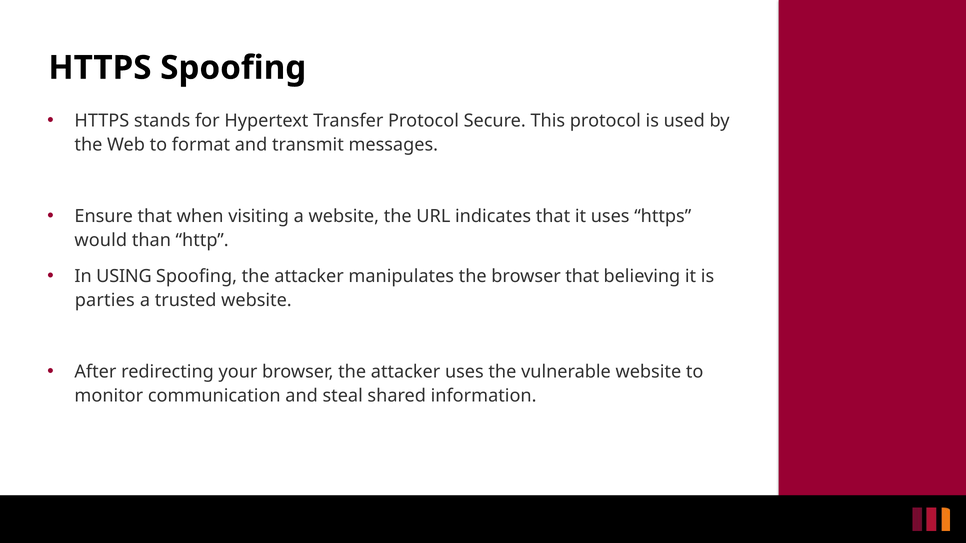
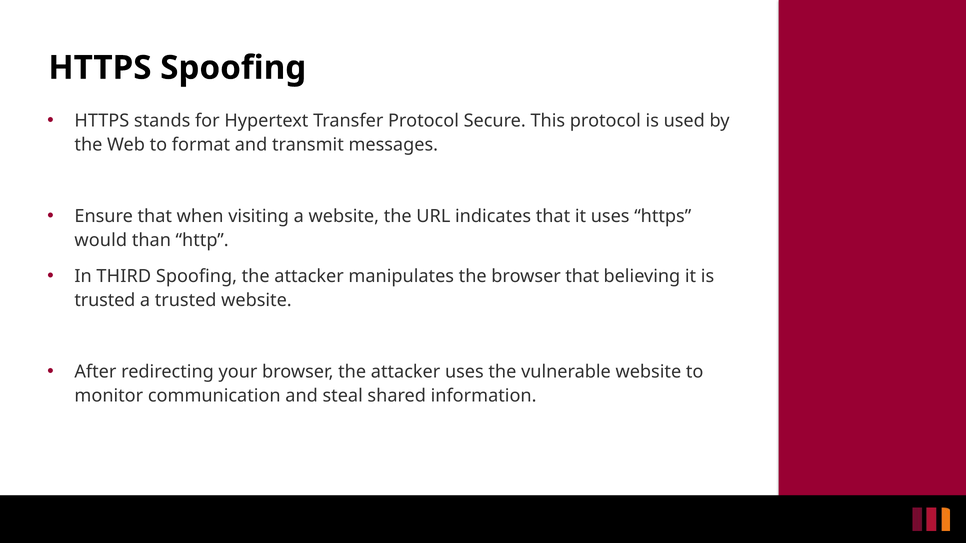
USING: USING -> THIRD
parties at (105, 300): parties -> trusted
